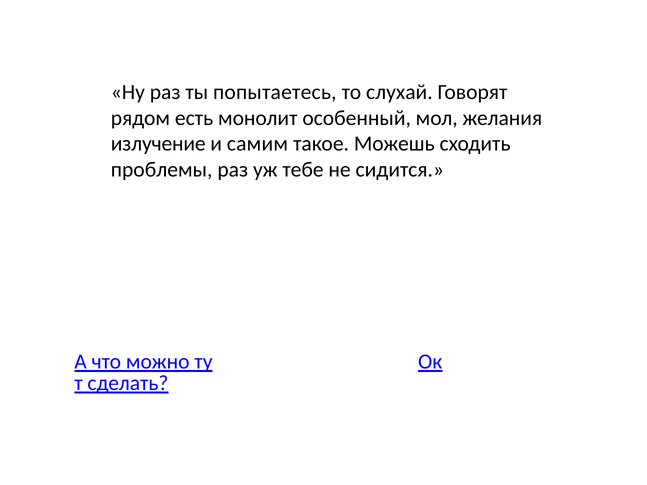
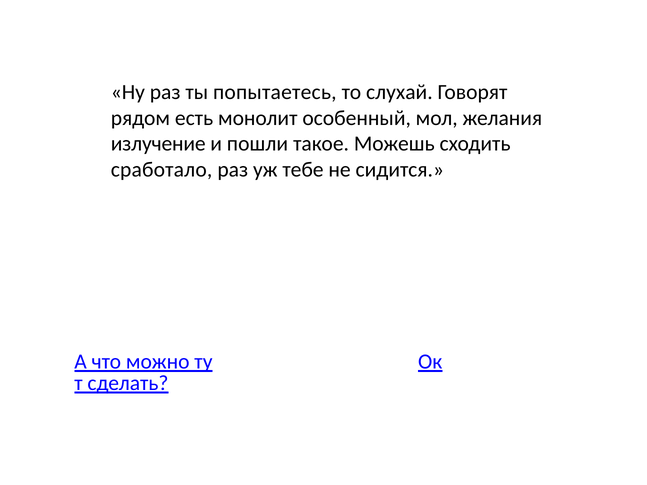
самим: самим -> пошли
проблемы: проблемы -> сработало
